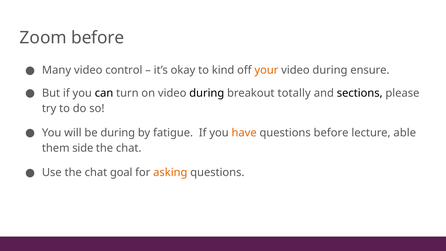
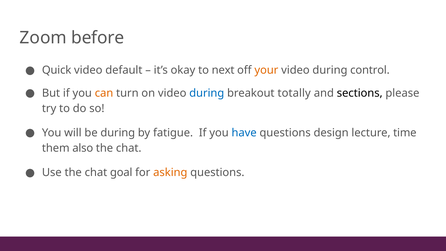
Many: Many -> Quick
control: control -> default
kind: kind -> next
ensure: ensure -> control
can colour: black -> orange
during at (207, 93) colour: black -> blue
have colour: orange -> blue
questions before: before -> design
able: able -> time
side: side -> also
